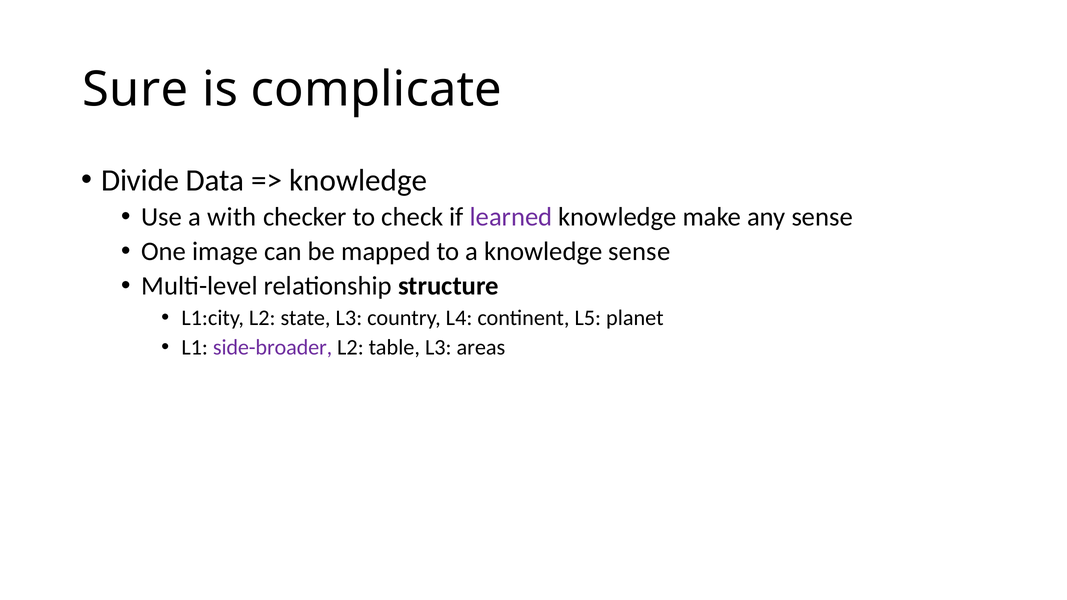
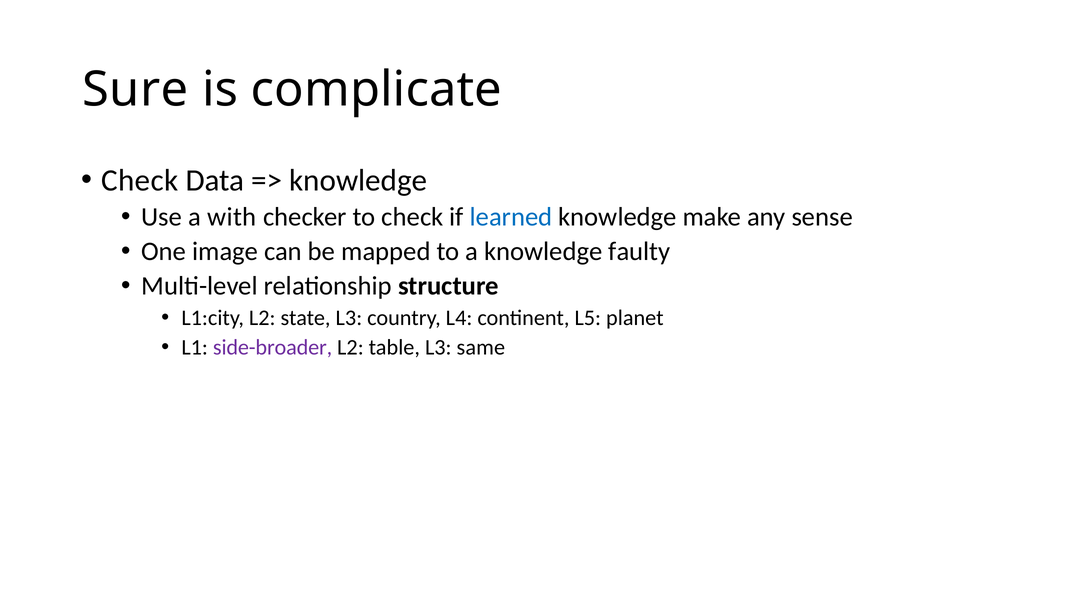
Divide at (140, 180): Divide -> Check
learned colour: purple -> blue
knowledge sense: sense -> faulty
areas: areas -> same
